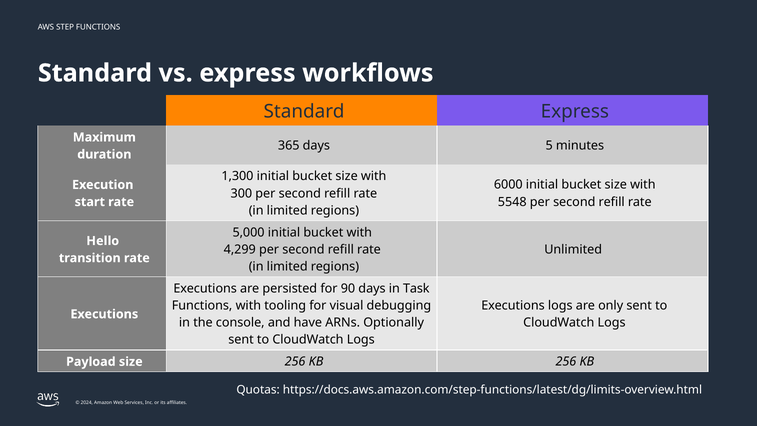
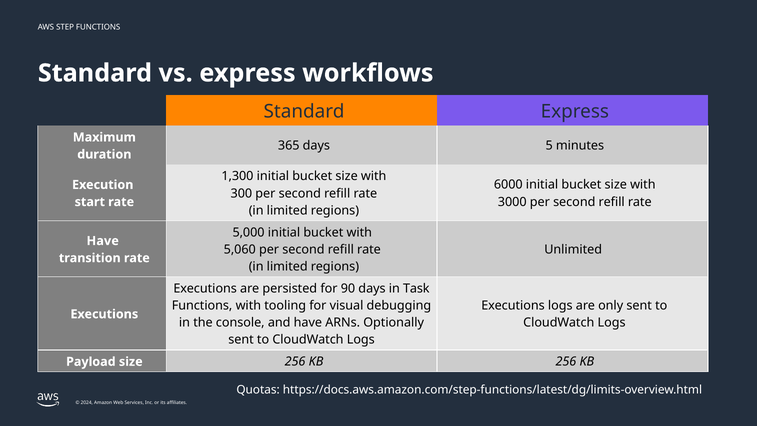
5548: 5548 -> 3000
Hello at (103, 241): Hello -> Have
4,299: 4,299 -> 5,060
